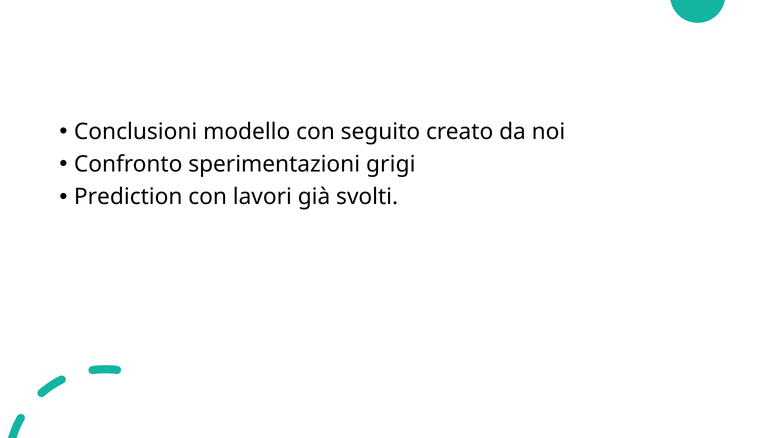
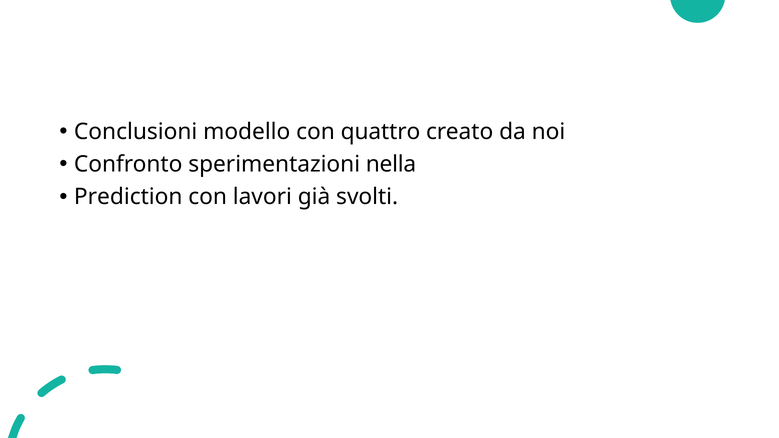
seguito: seguito -> quattro
grigi: grigi -> nella
